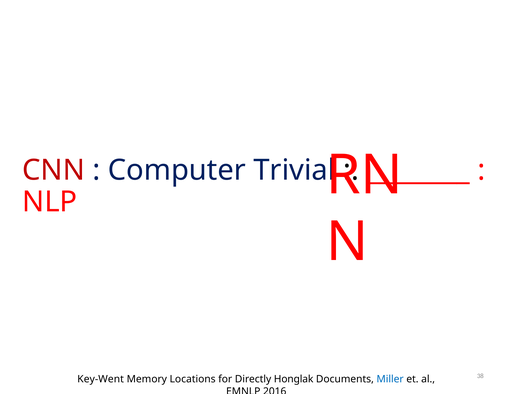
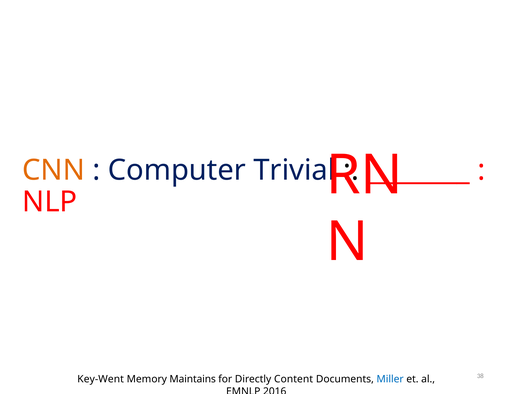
CNN colour: red -> orange
Locations: Locations -> Maintains
Honglak: Honglak -> Content
